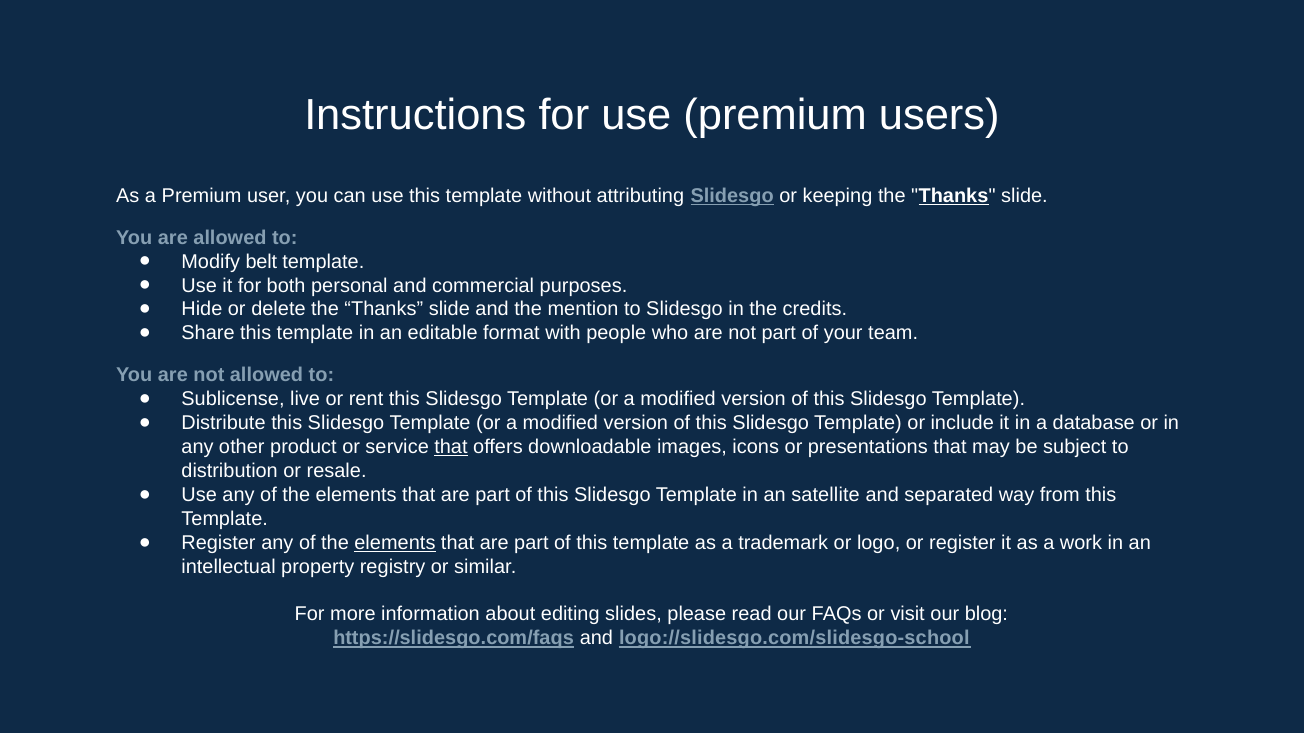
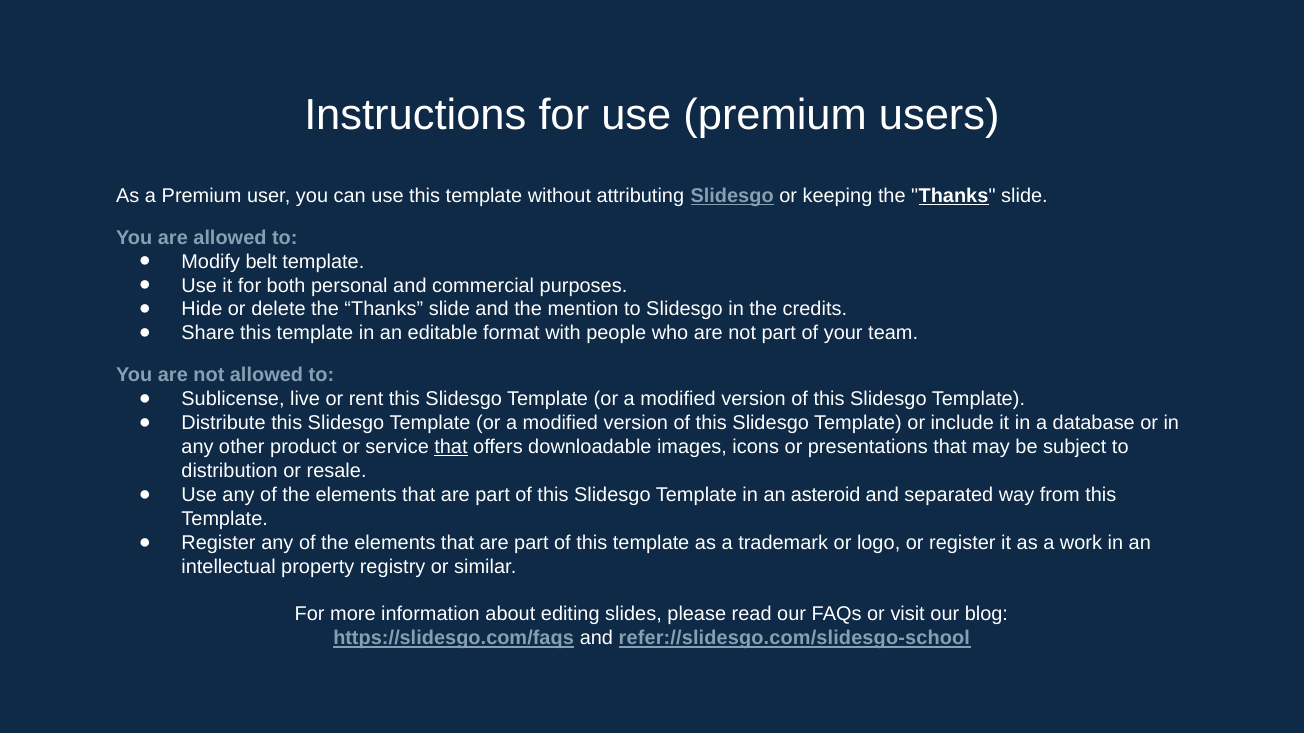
satellite: satellite -> asteroid
elements at (395, 543) underline: present -> none
logo://slidesgo.com/slidesgo-school: logo://slidesgo.com/slidesgo-school -> refer://slidesgo.com/slidesgo-school
